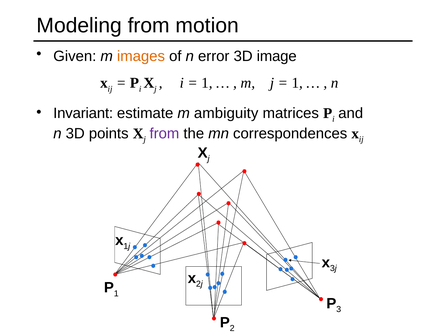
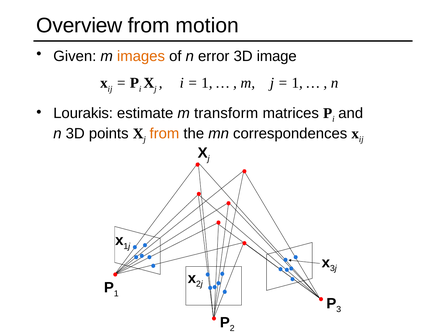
Modeling: Modeling -> Overview
Invariant: Invariant -> Lourakis
ambiguity: ambiguity -> transform
from at (164, 133) colour: purple -> orange
